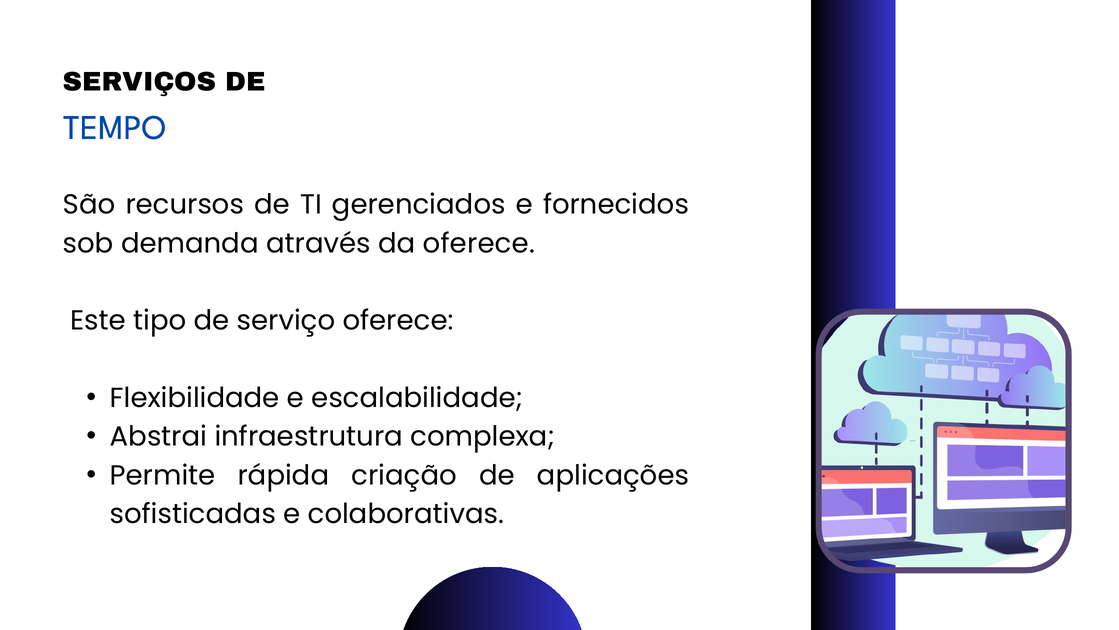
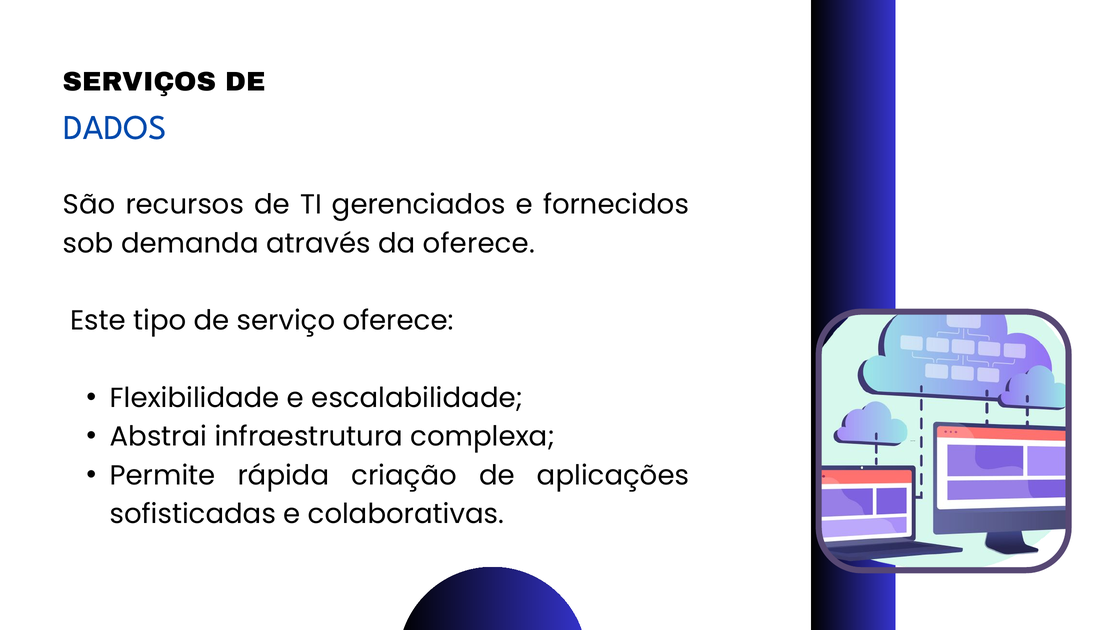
TEMPO: TEMPO -> DADOS
